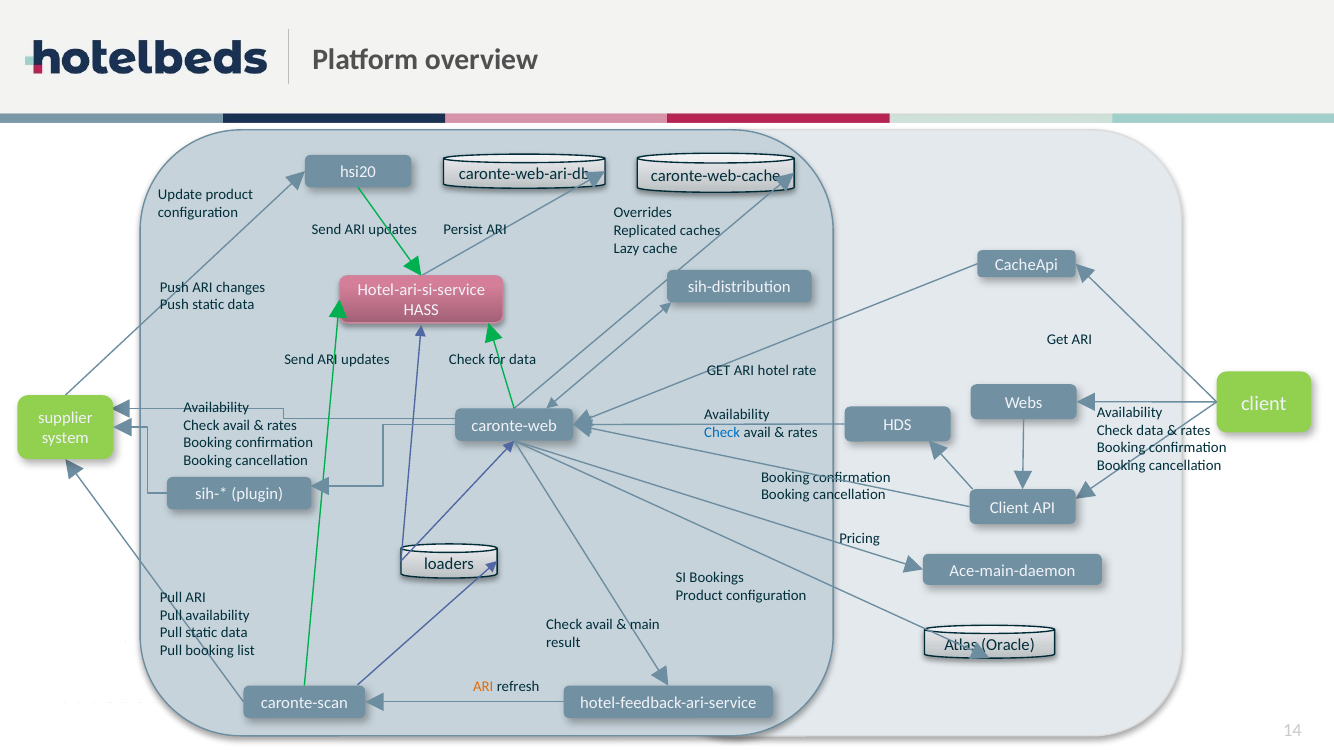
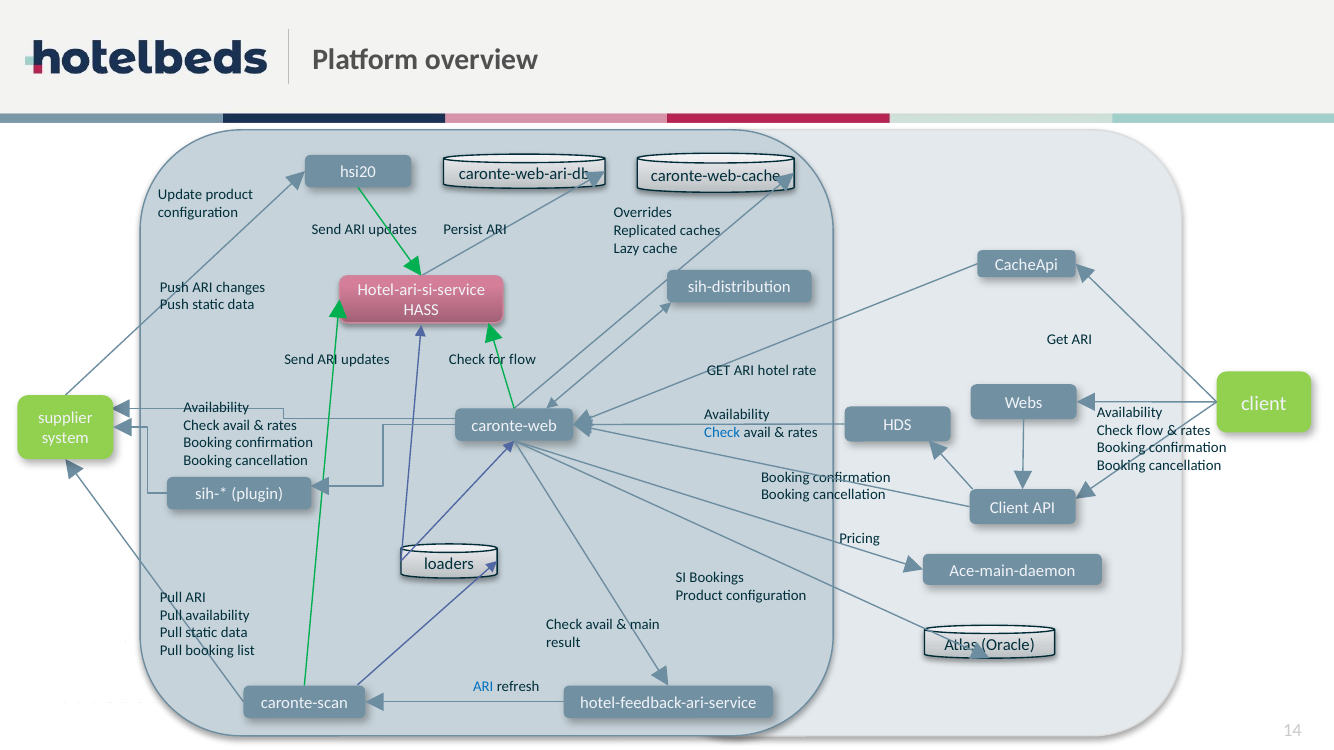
for data: data -> flow
Check data: data -> flow
ARI at (483, 687) colour: orange -> blue
